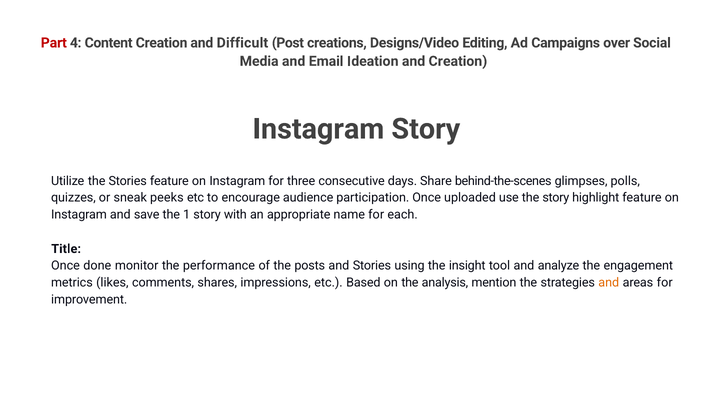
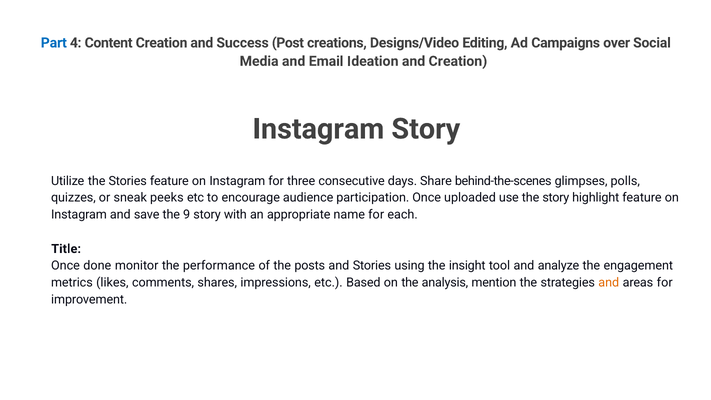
Part colour: red -> blue
Difficult: Difficult -> Success
1: 1 -> 9
